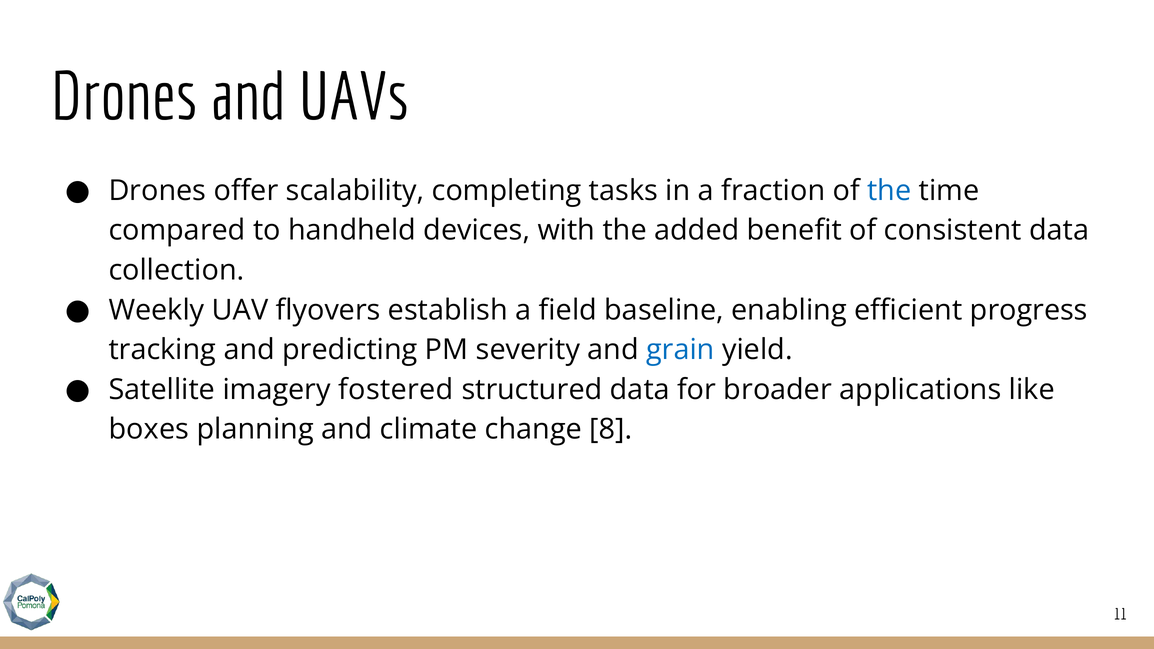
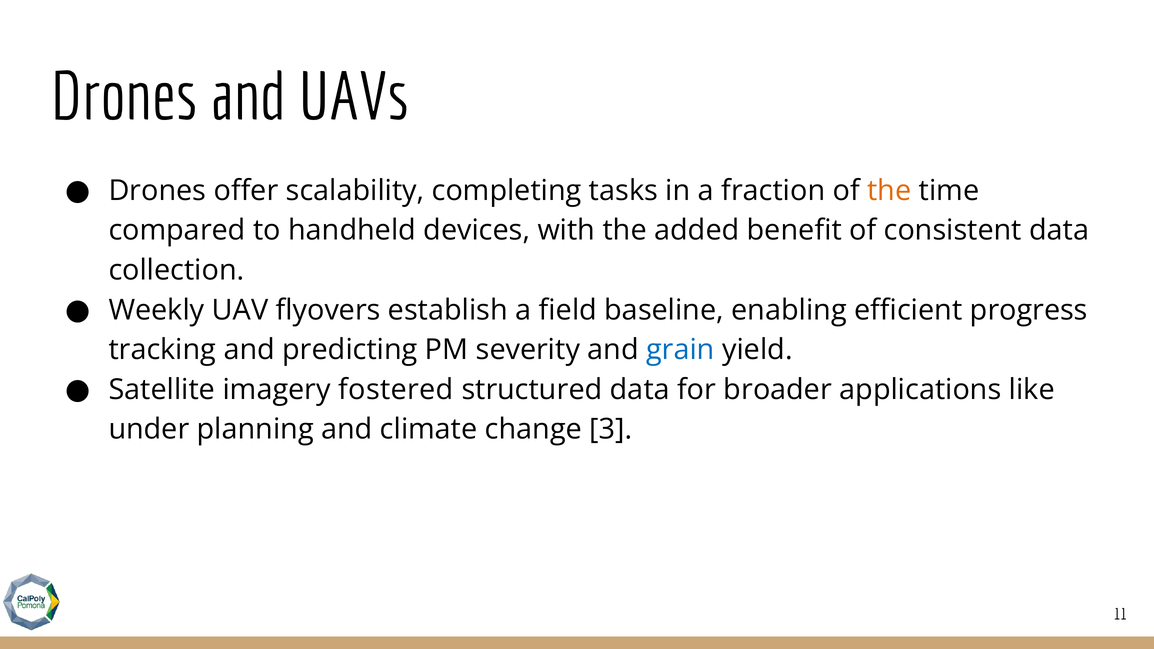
the at (889, 191) colour: blue -> orange
boxes: boxes -> under
8: 8 -> 3
